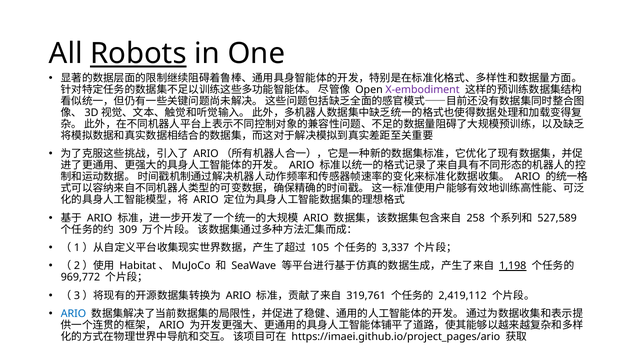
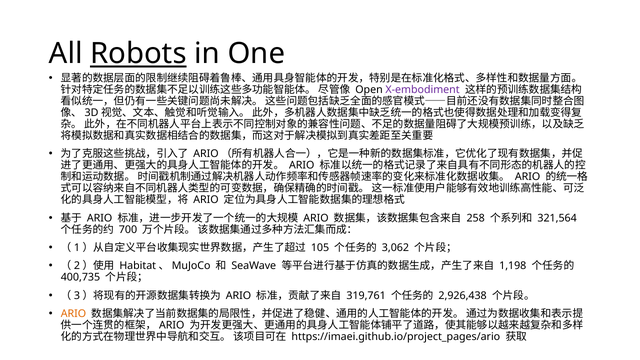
527,589: 527,589 -> 321,564
309: 309 -> 700
3,337: 3,337 -> 3,062
1,198 underline: present -> none
969,772: 969,772 -> 400,735
2,419,112: 2,419,112 -> 2,926,438
ARIO at (73, 314) colour: blue -> orange
